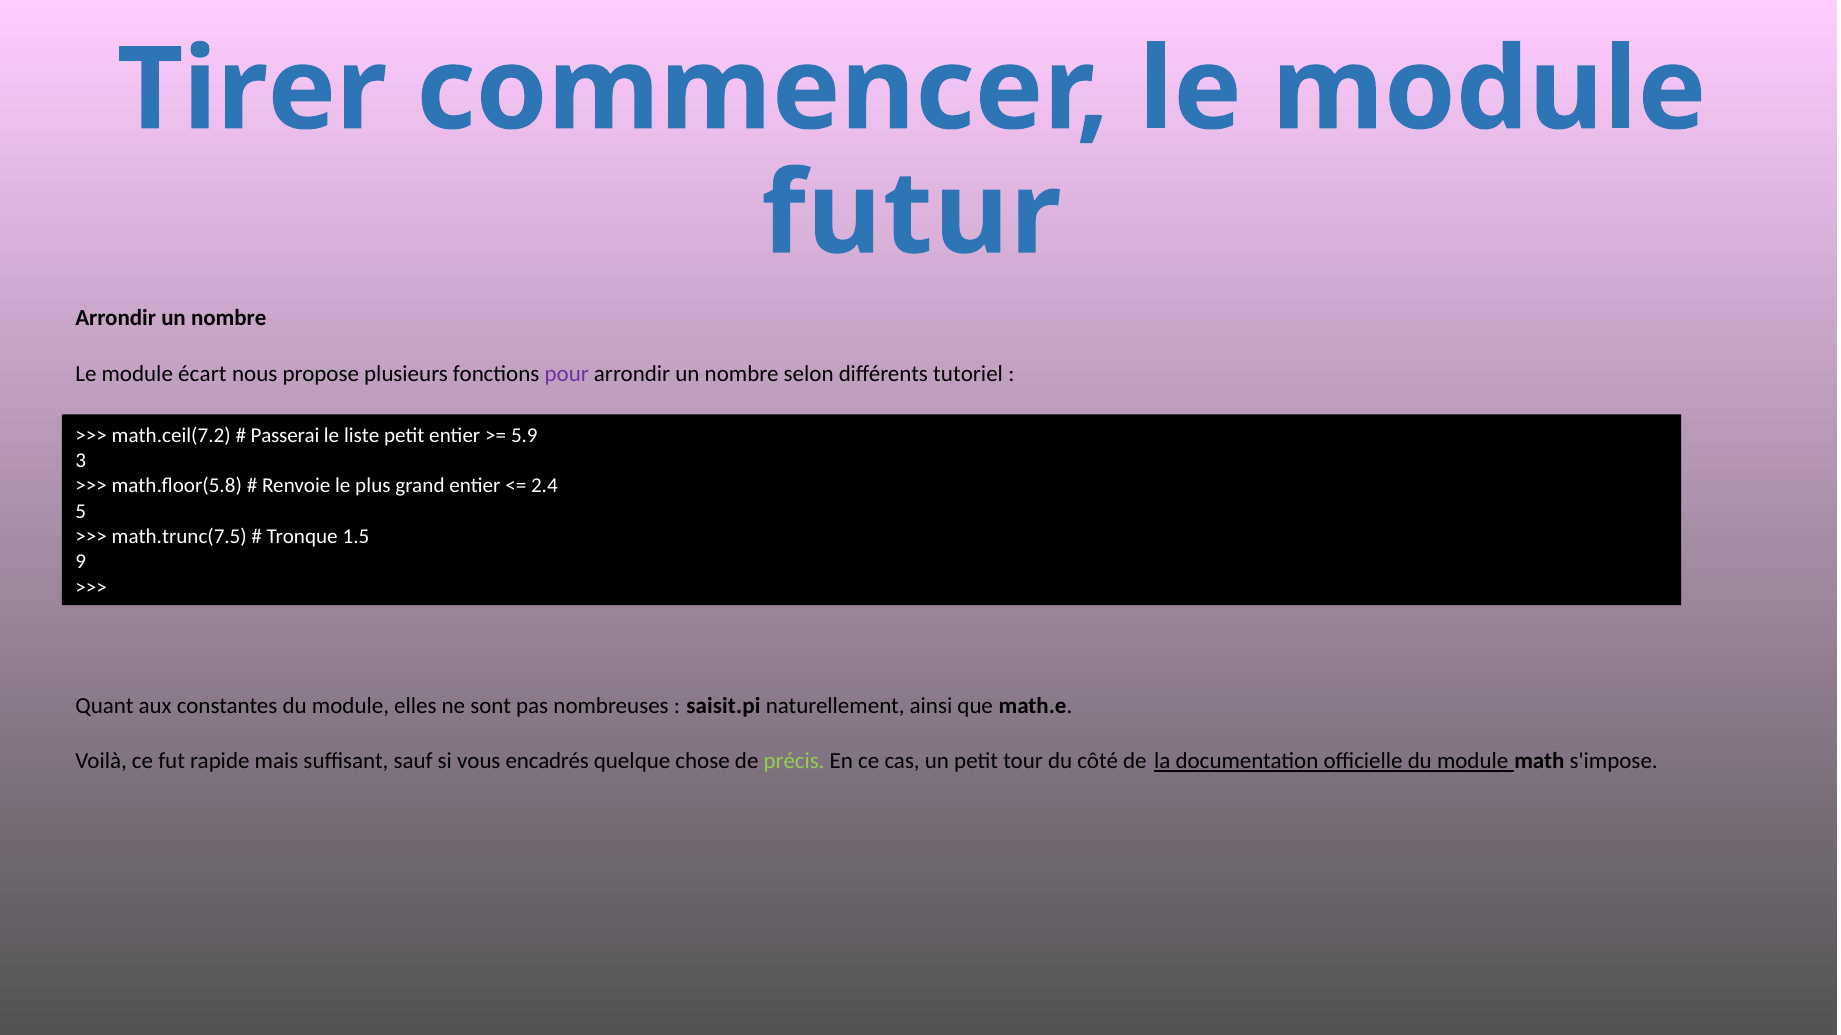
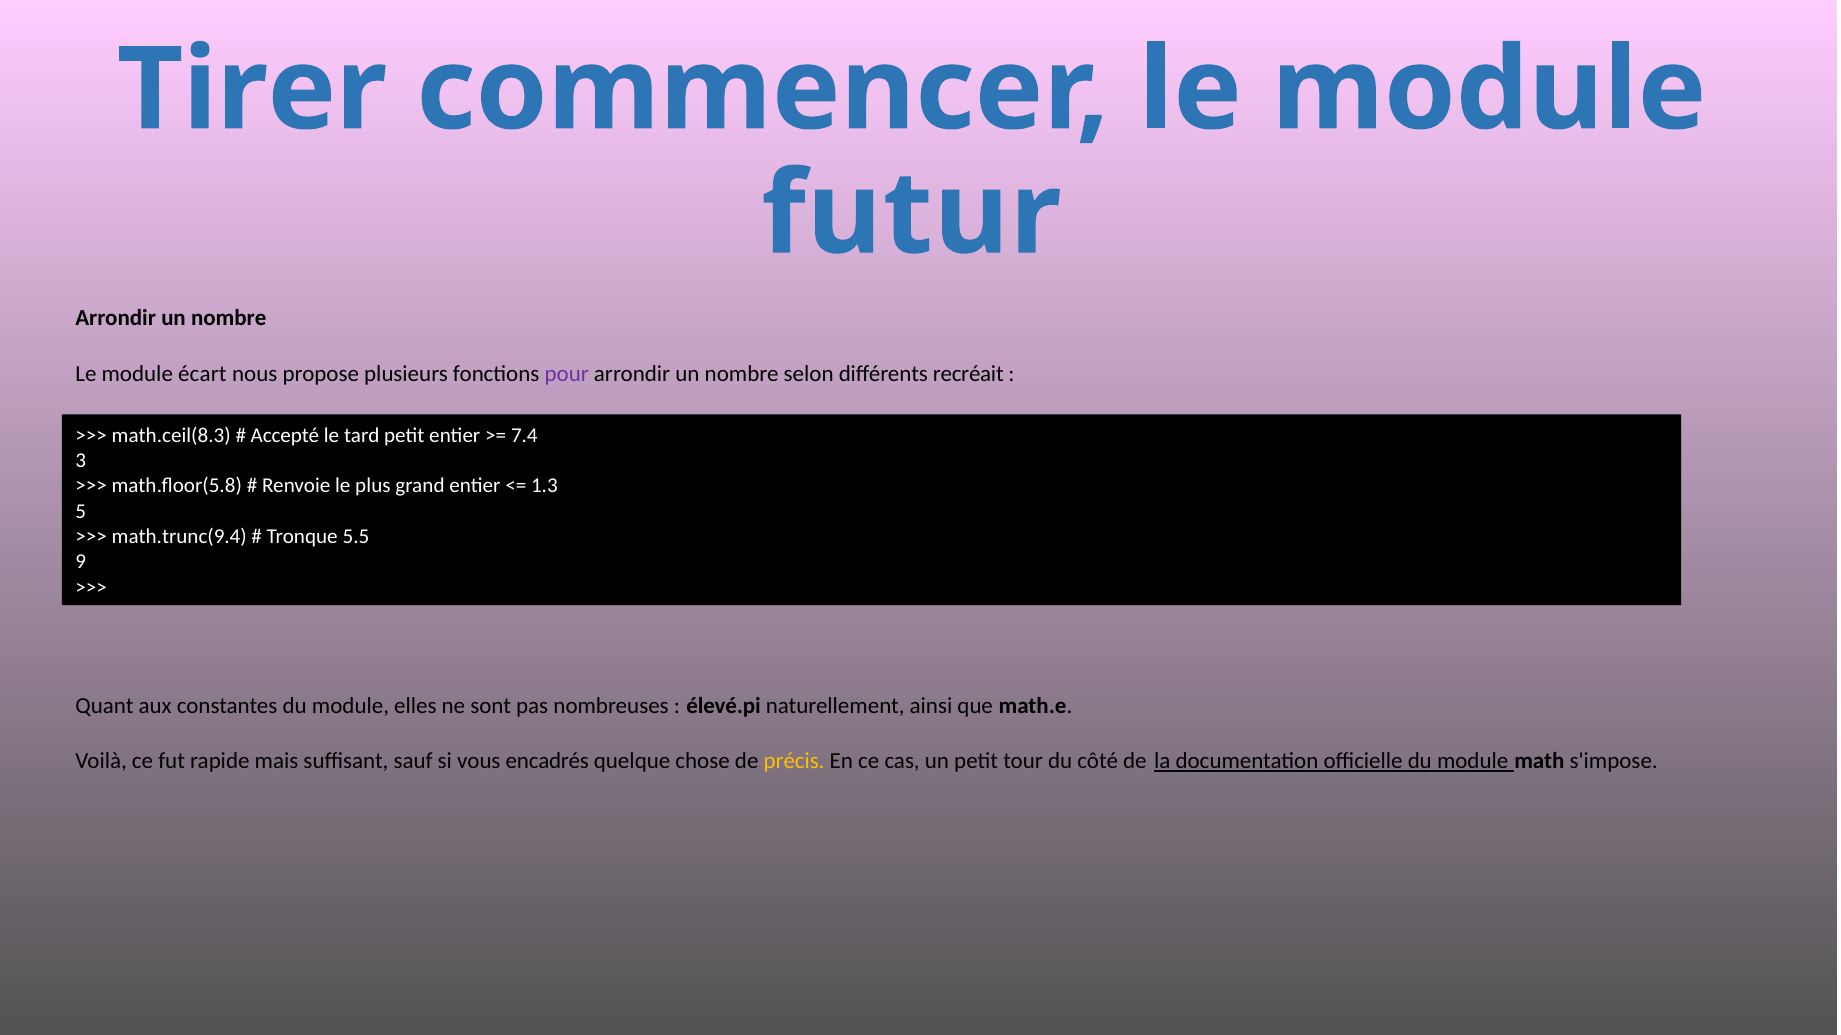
tutoriel: tutoriel -> recréait
math.ceil(7.2: math.ceil(7.2 -> math.ceil(8.3
Passerai: Passerai -> Accepté
liste: liste -> tard
5.9: 5.9 -> 7.4
2.4: 2.4 -> 1.3
math.trunc(7.5: math.trunc(7.5 -> math.trunc(9.4
1.5: 1.5 -> 5.5
saisit.pi: saisit.pi -> élevé.pi
précis colour: light green -> yellow
